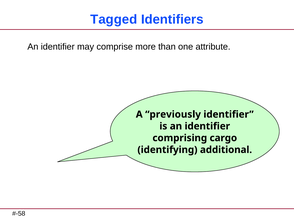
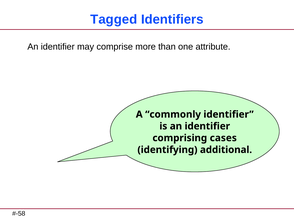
previously: previously -> commonly
cargo: cargo -> cases
